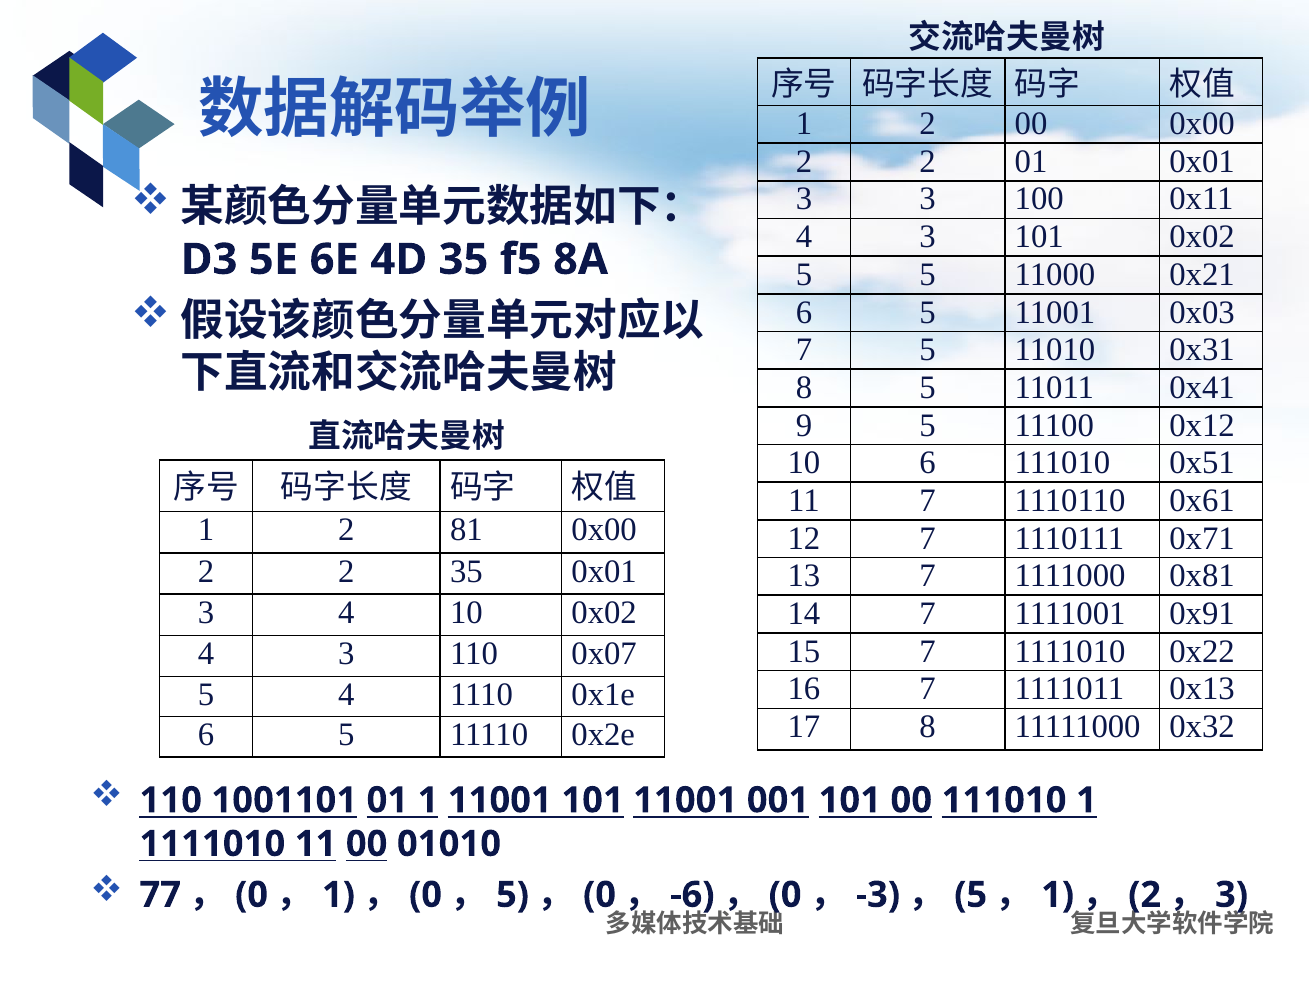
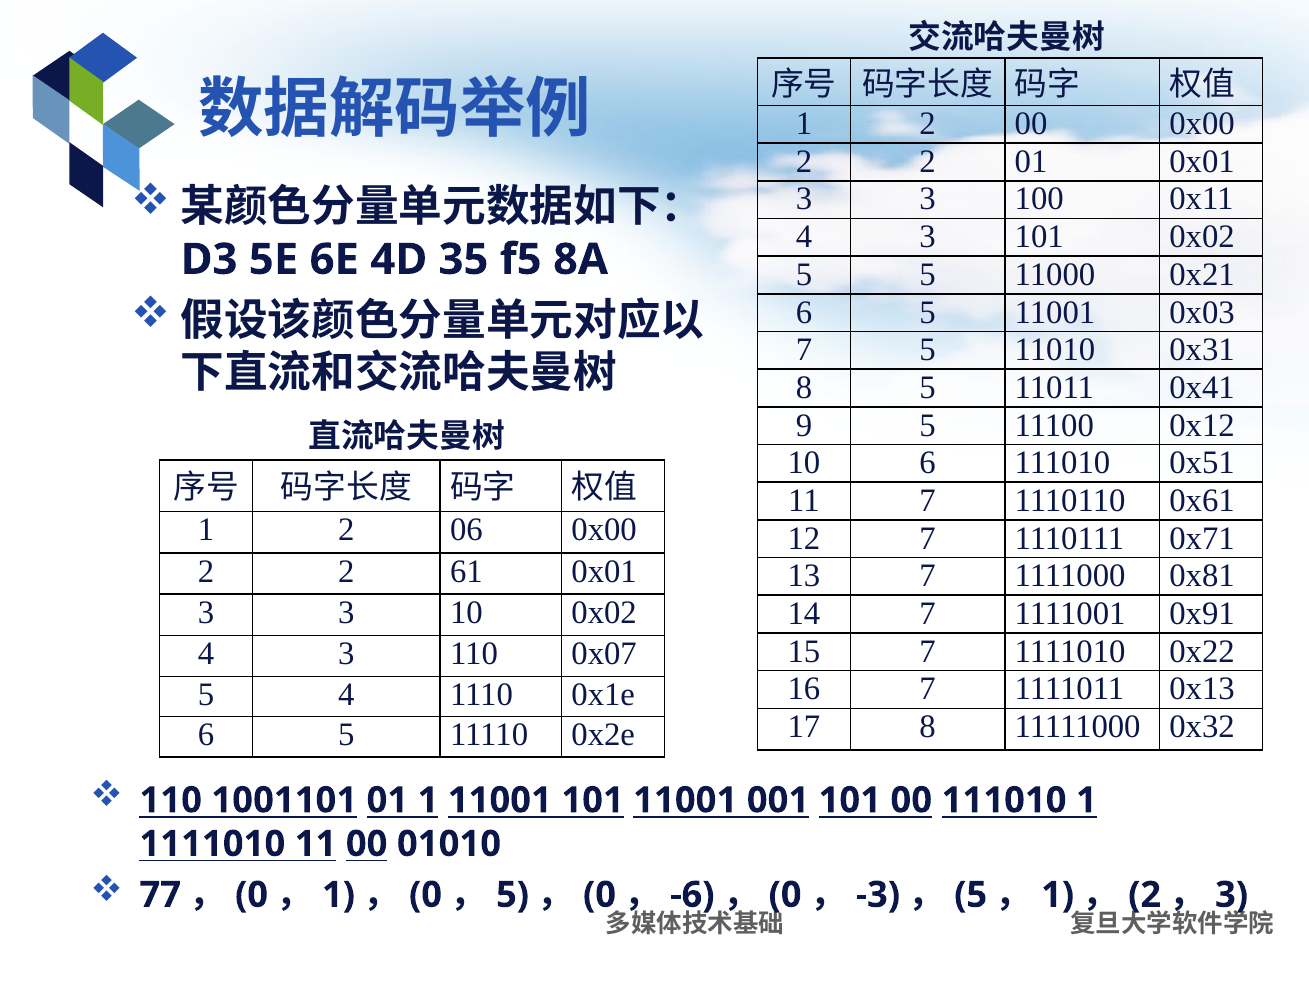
81: 81 -> 06
2 35: 35 -> 61
4 at (346, 612): 4 -> 3
